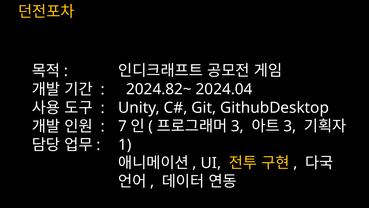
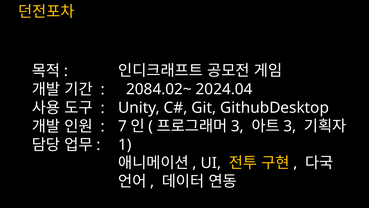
2024.82~: 2024.82~ -> 2084.02~
